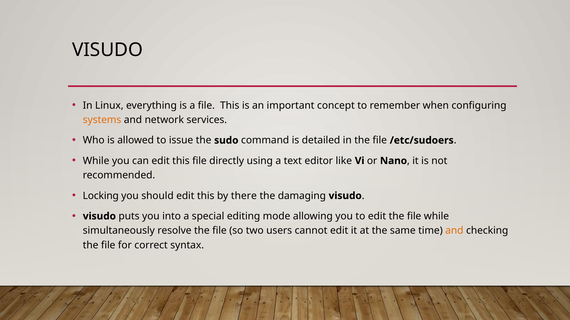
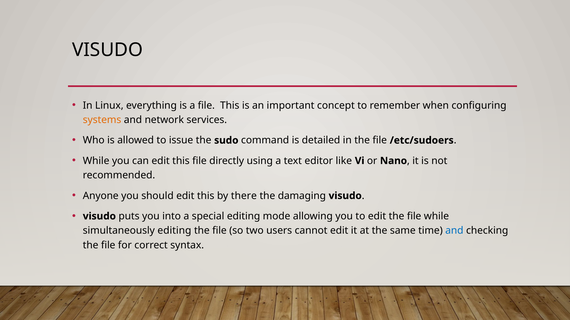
Locking: Locking -> Anyone
simultaneously resolve: resolve -> editing
and at (454, 231) colour: orange -> blue
